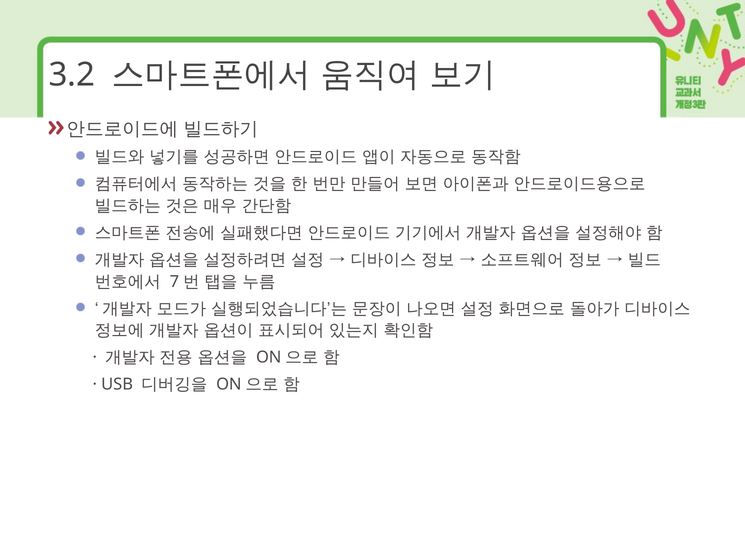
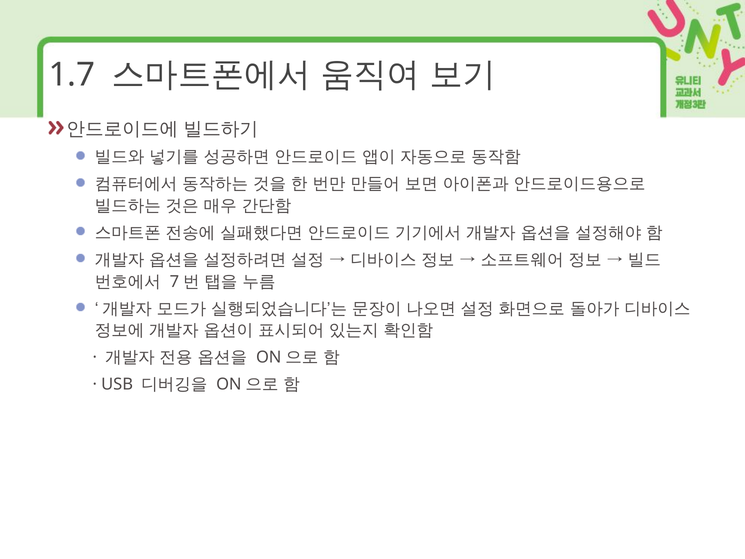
3.2: 3.2 -> 1.7
